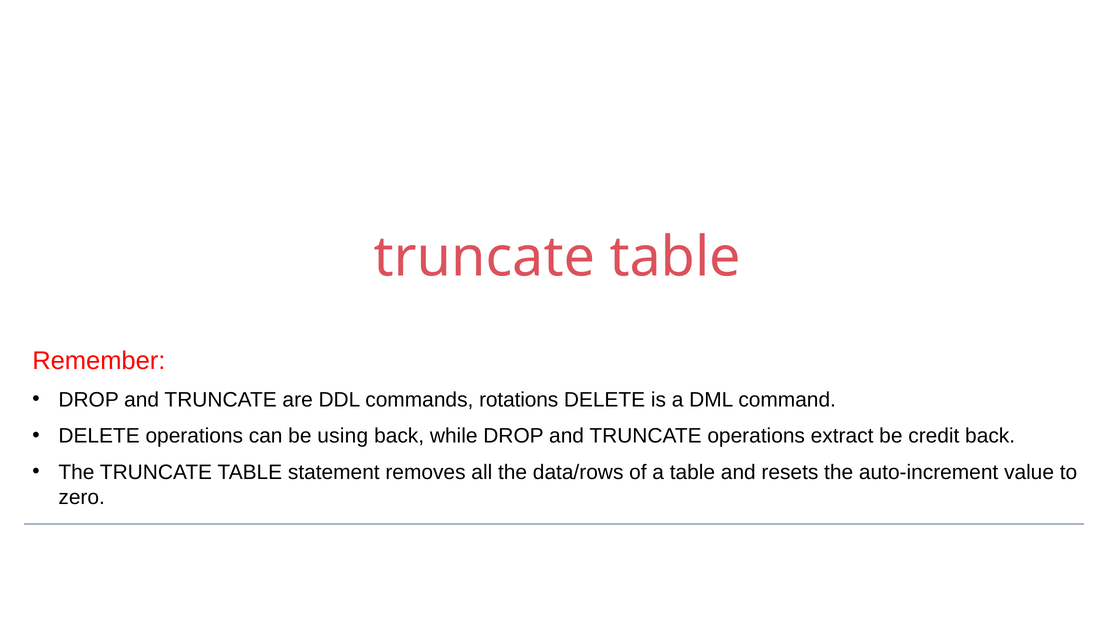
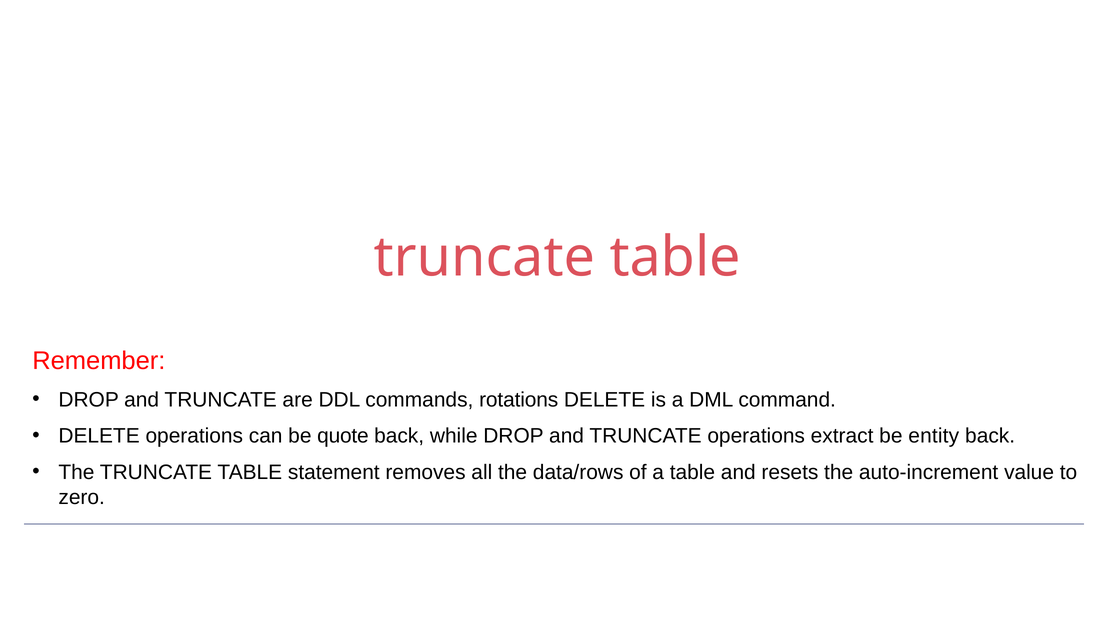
using: using -> quote
credit: credit -> entity
